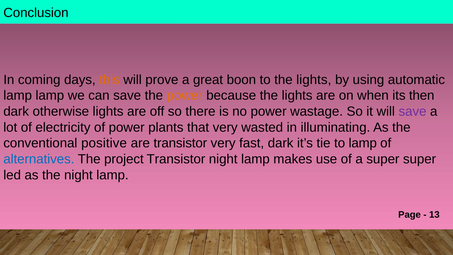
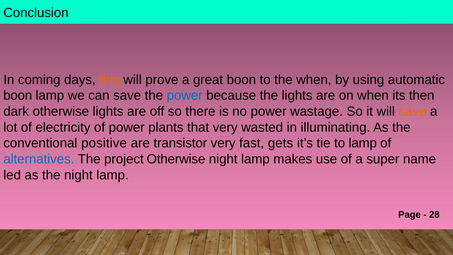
to the lights: lights -> when
lamp at (18, 96): lamp -> boon
power at (185, 96) colour: orange -> blue
save at (413, 111) colour: purple -> orange
fast dark: dark -> gets
project Transistor: Transistor -> Otherwise
super super: super -> name
13: 13 -> 28
